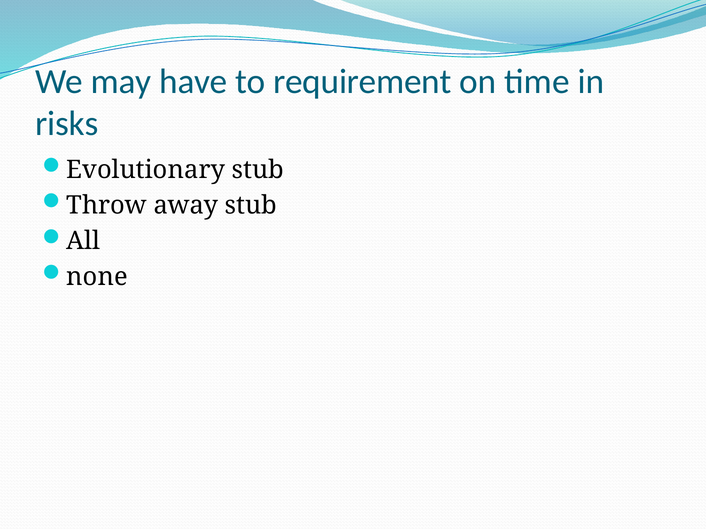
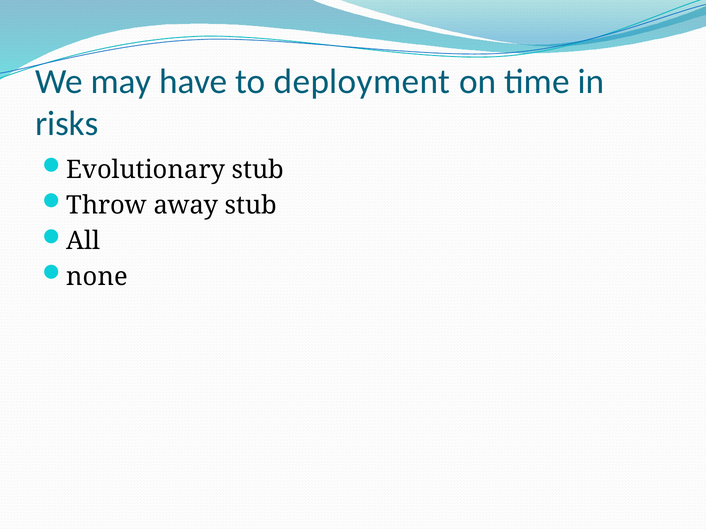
requirement: requirement -> deployment
